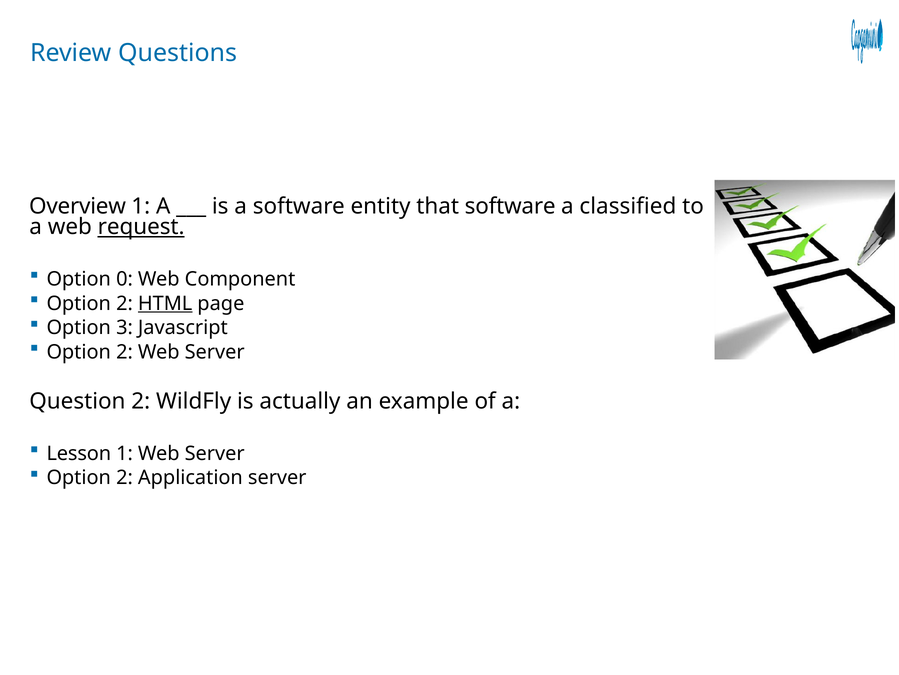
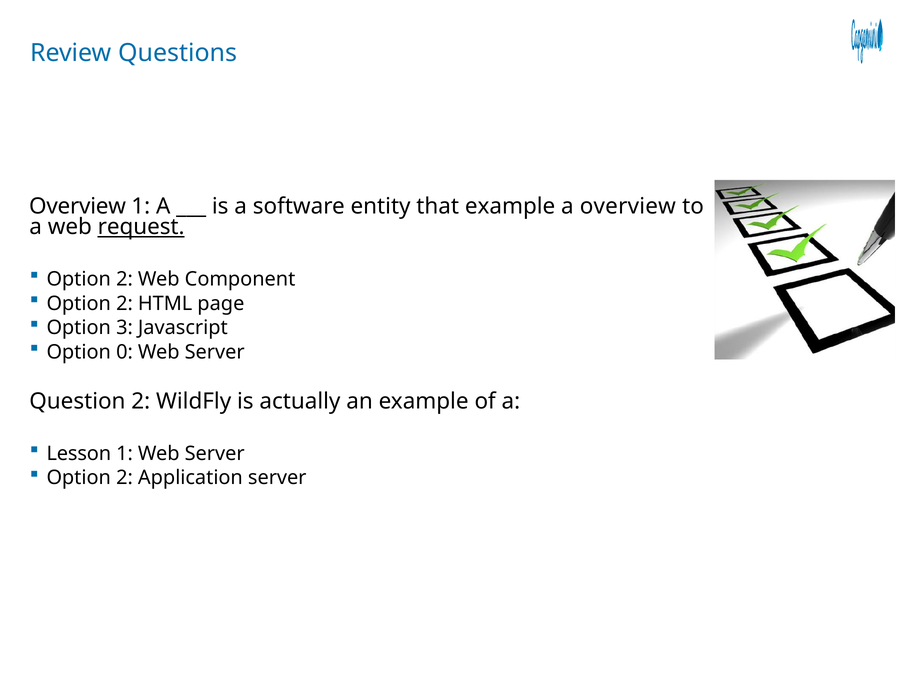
that software: software -> example
a classified: classified -> overview
0 at (125, 279): 0 -> 2
HTML underline: present -> none
2 at (125, 352): 2 -> 0
